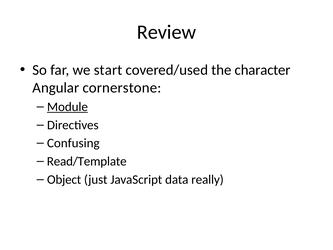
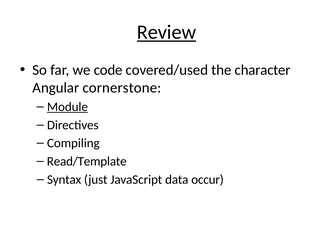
Review underline: none -> present
start: start -> code
Confusing: Confusing -> Compiling
Object: Object -> Syntax
really: really -> occur
